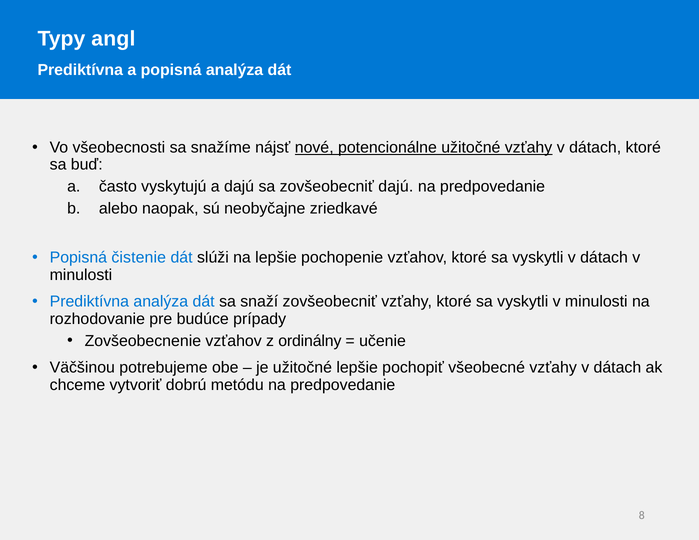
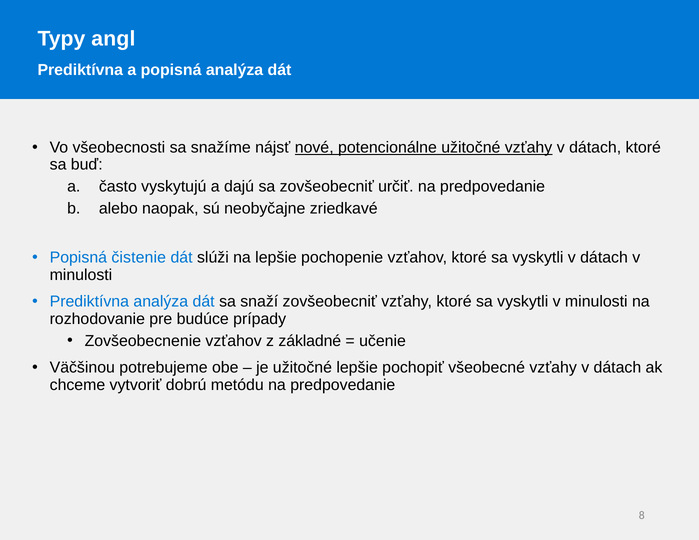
zovšeobecniť dajú: dajú -> určiť
ordinálny: ordinálny -> základné
